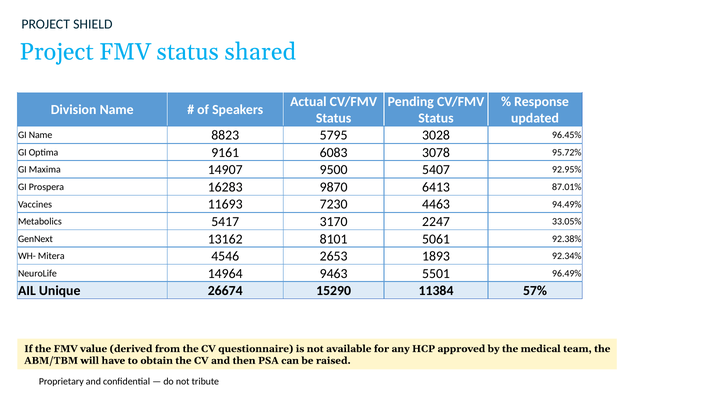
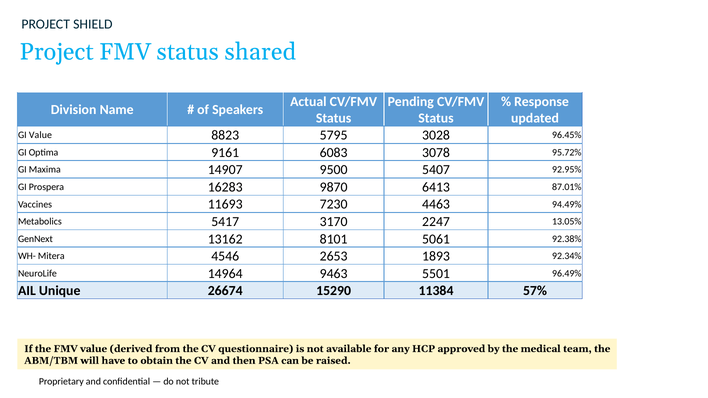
GI Name: Name -> Value
33.05%: 33.05% -> 13.05%
